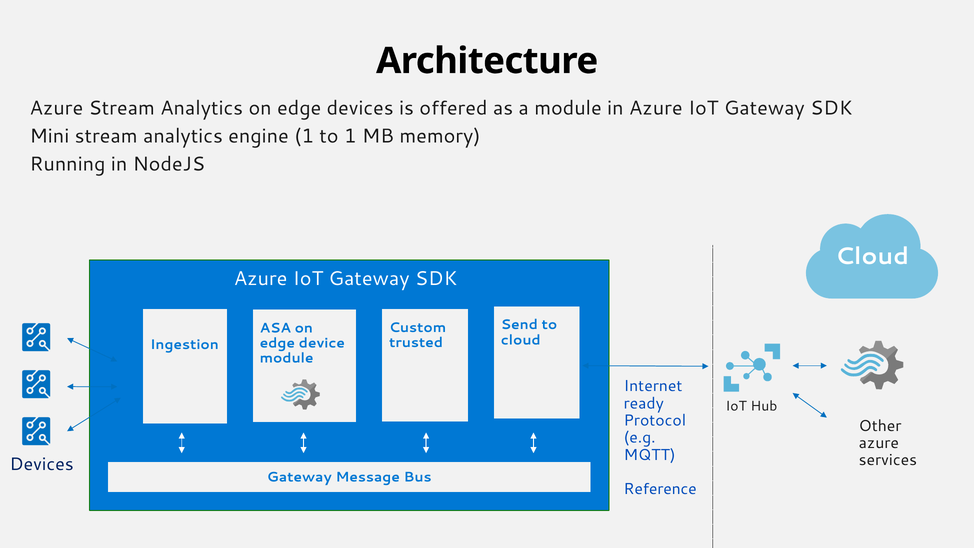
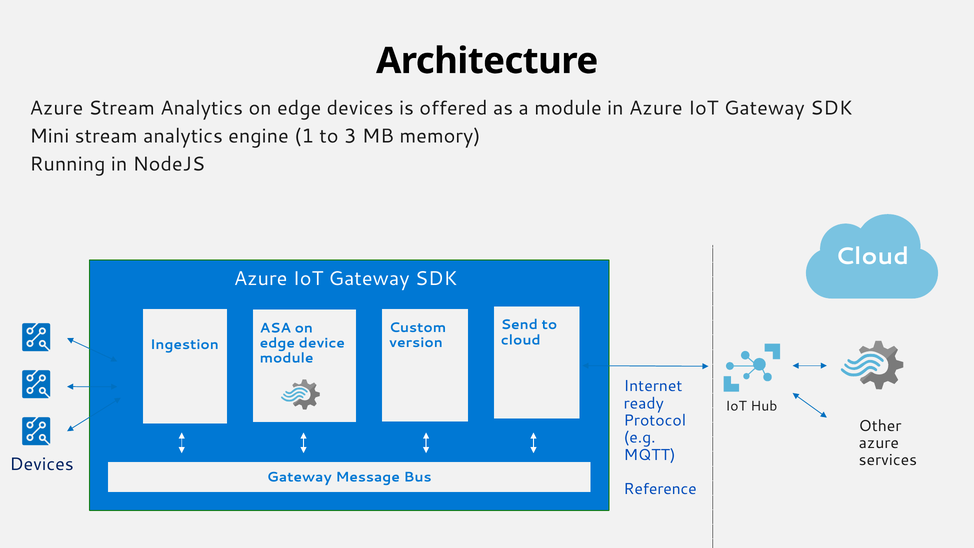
to 1: 1 -> 3
trusted: trusted -> version
